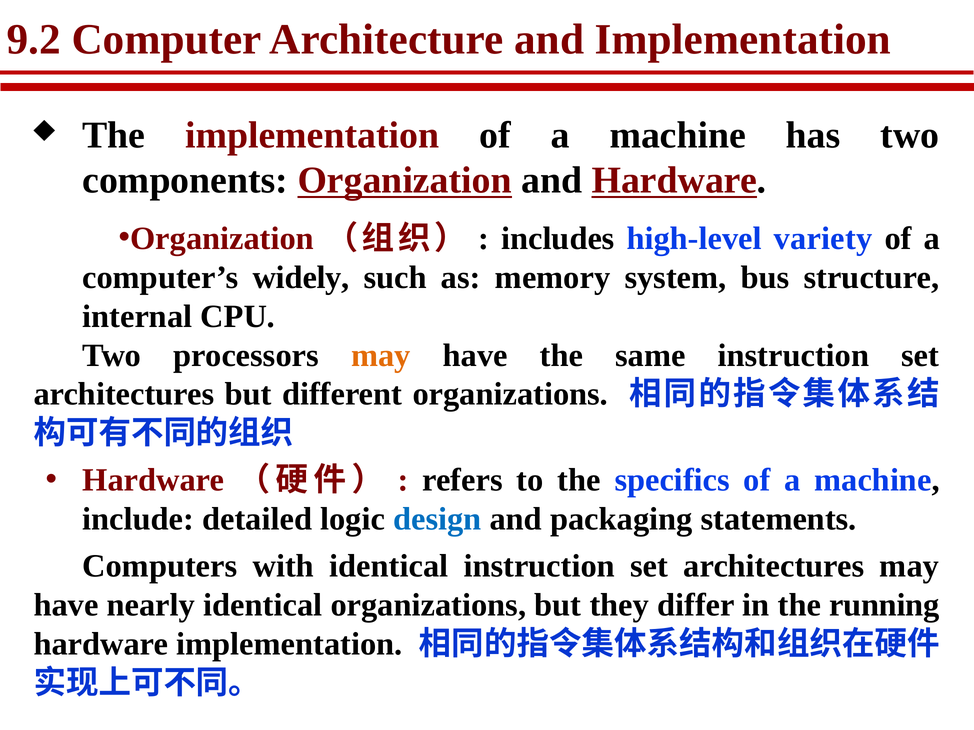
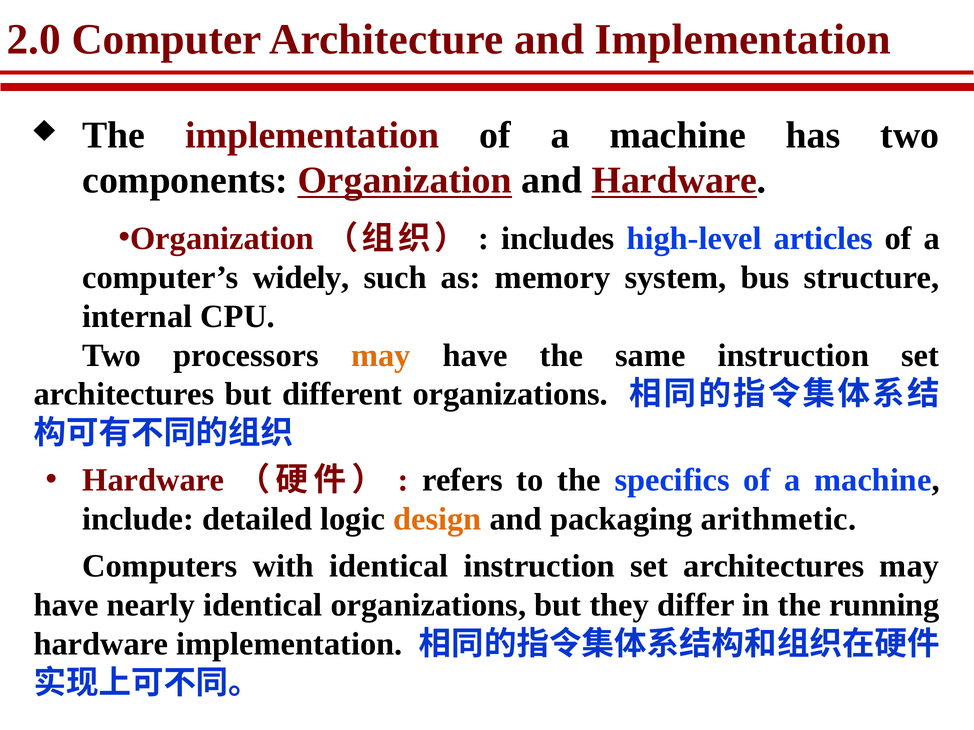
9.2: 9.2 -> 2.0
variety: variety -> articles
design colour: blue -> orange
statements: statements -> arithmetic
